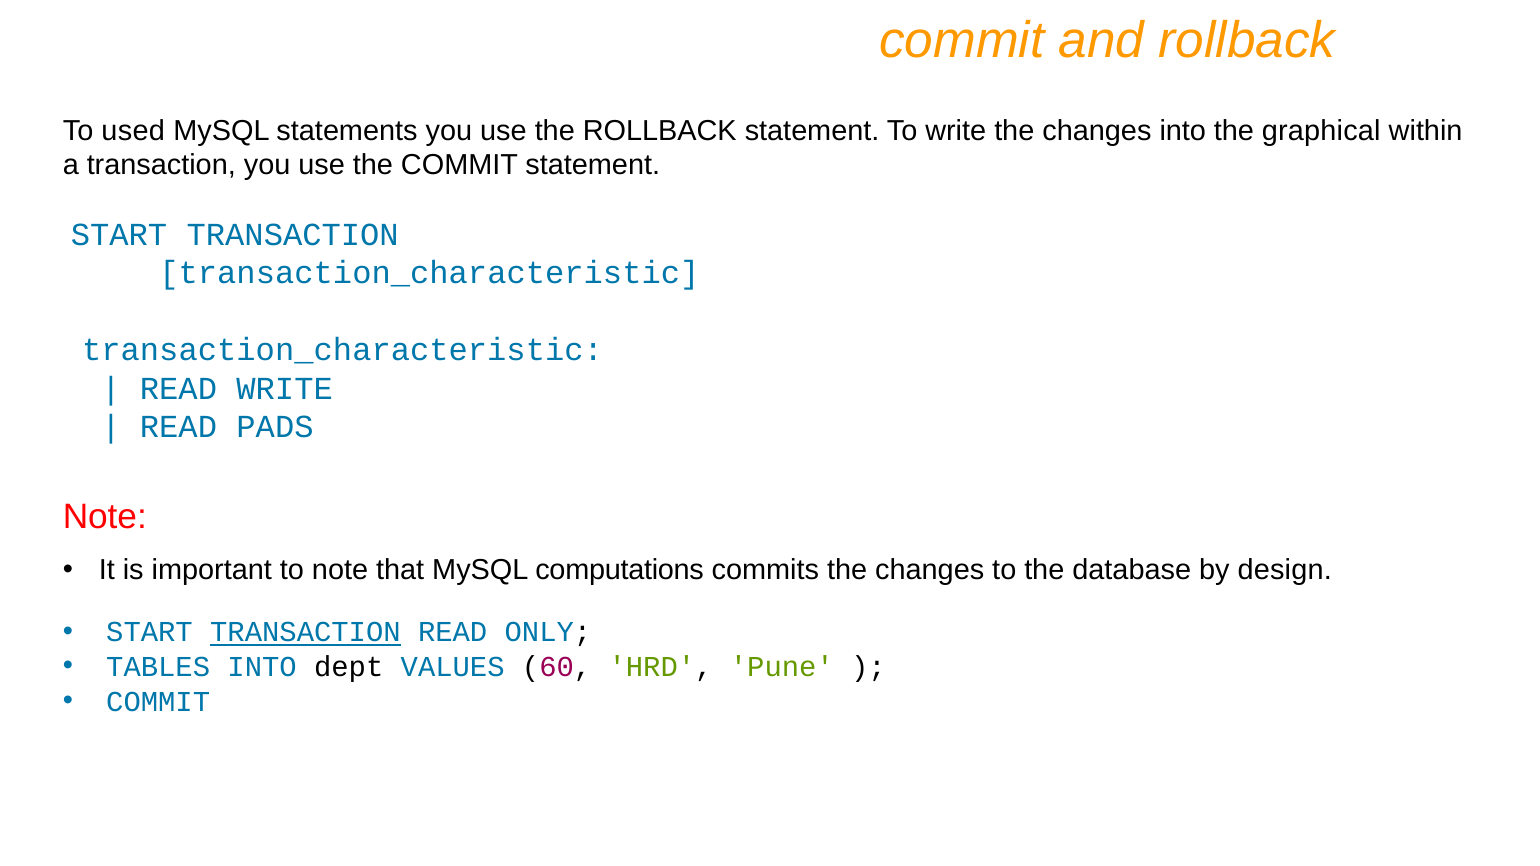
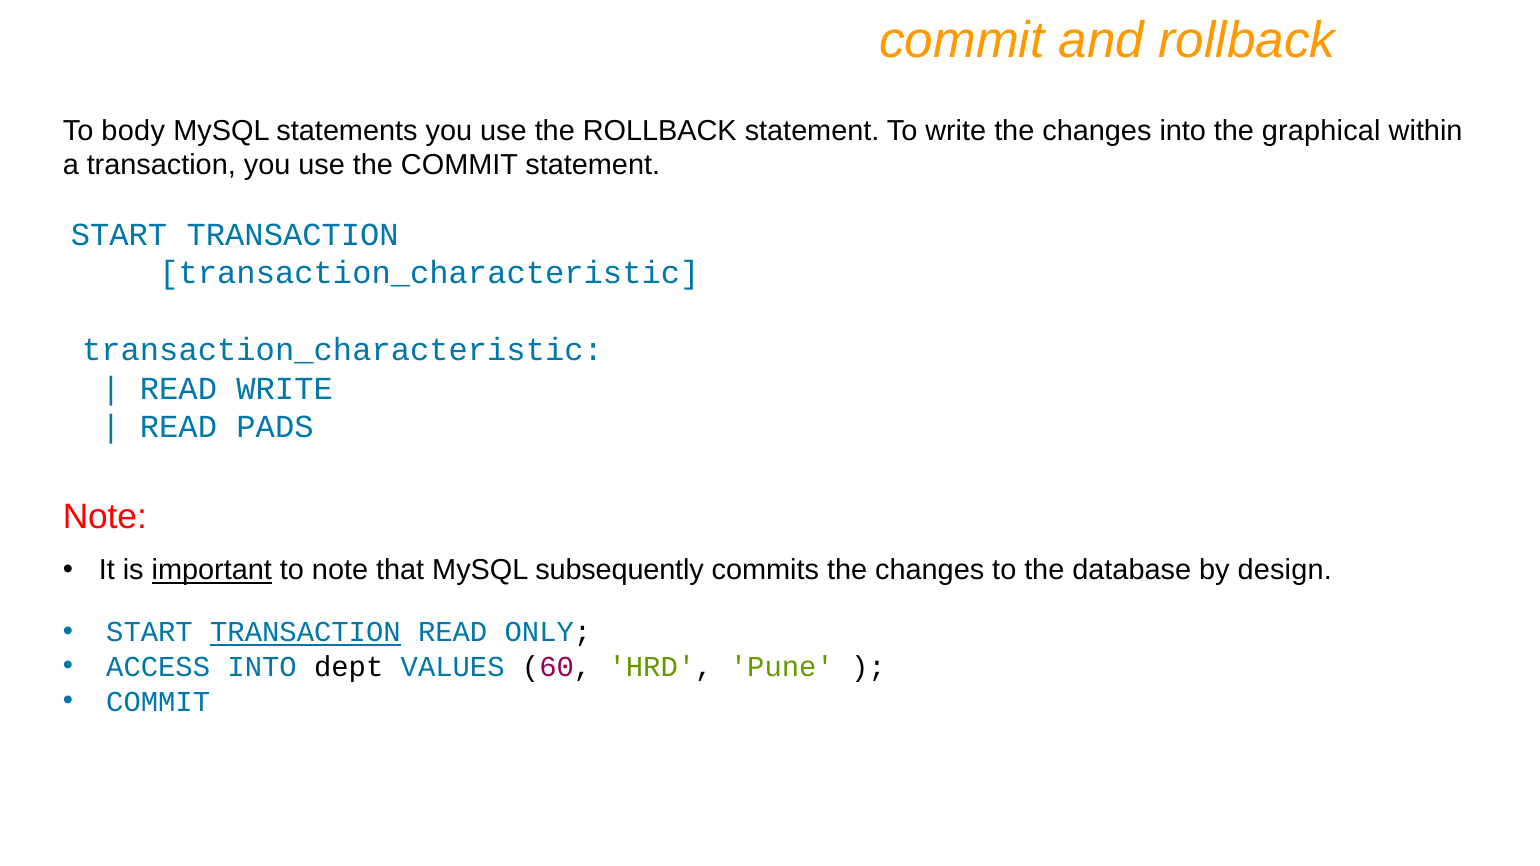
used: used -> body
important underline: none -> present
computations: computations -> subsequently
TABLES: TABLES -> ACCESS
